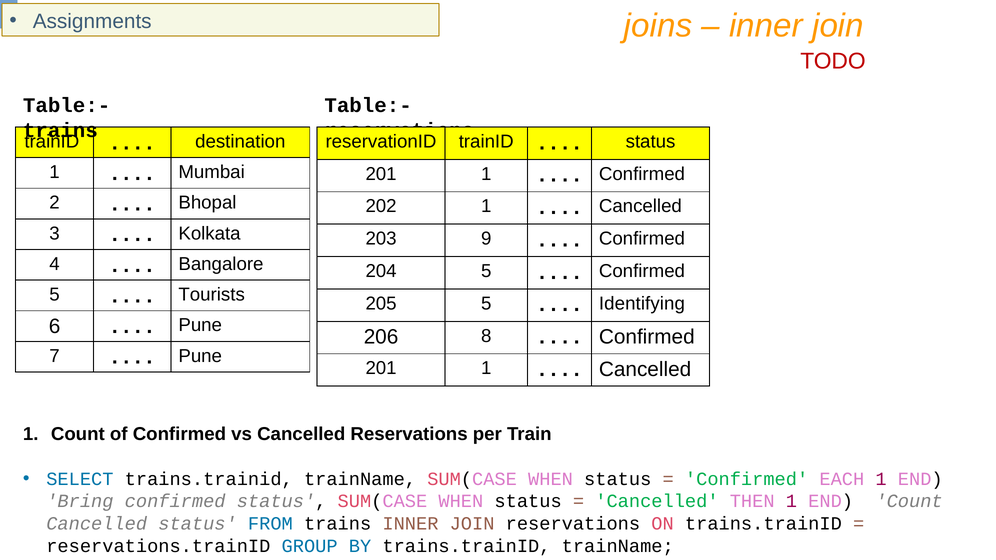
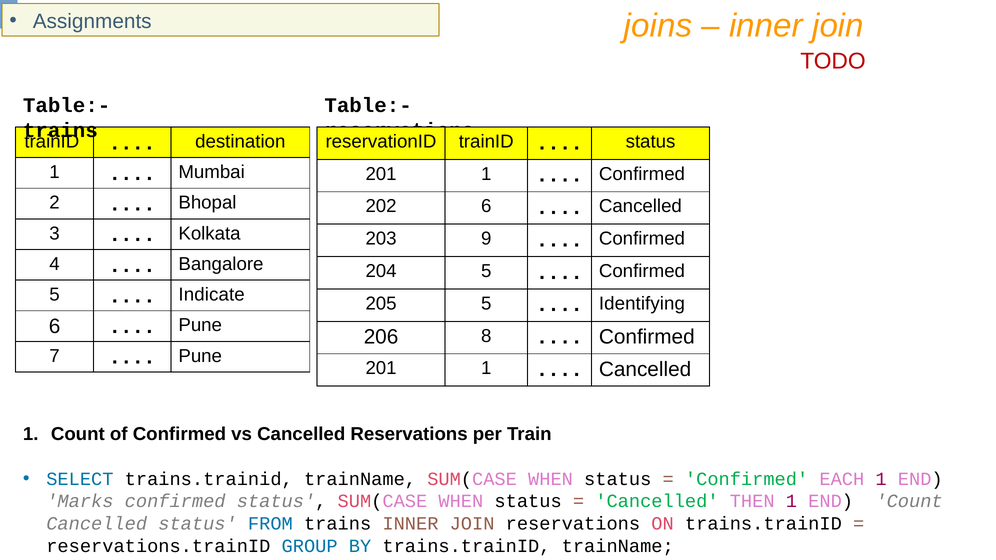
202 1: 1 -> 6
Tourists: Tourists -> Indicate
Bring: Bring -> Marks
